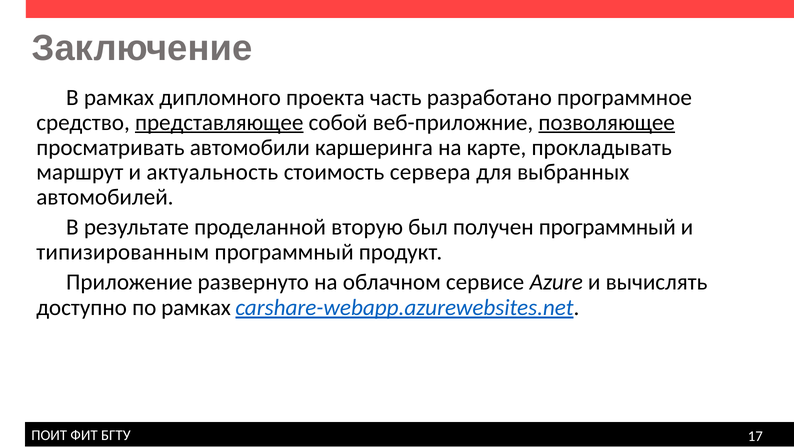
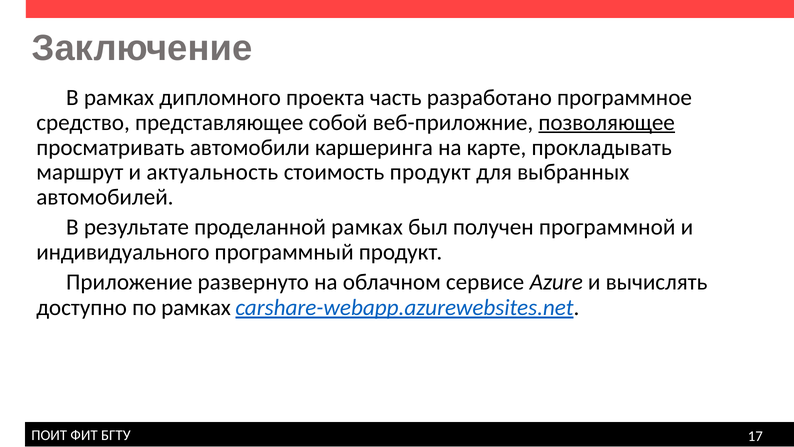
представляющее underline: present -> none
стоимость сервера: сервера -> продукт
проделанной вторую: вторую -> рамках
получен программный: программный -> программной
типизированным: типизированным -> индивидуального
